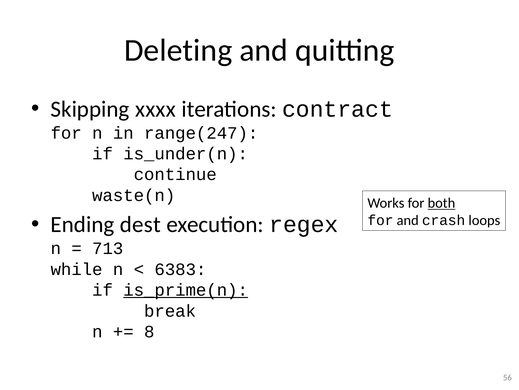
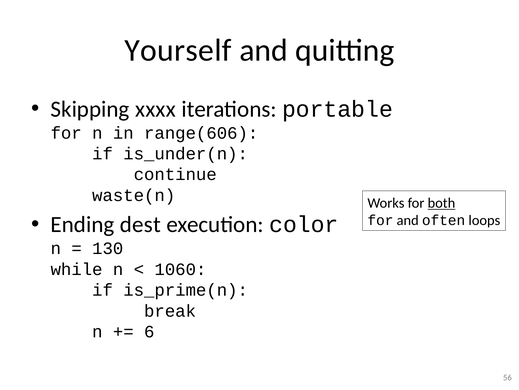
Deleting: Deleting -> Yourself
contract: contract -> portable
range(247: range(247 -> range(606
regex: regex -> color
crash: crash -> often
713: 713 -> 130
6383: 6383 -> 1060
is_prime(n underline: present -> none
8: 8 -> 6
